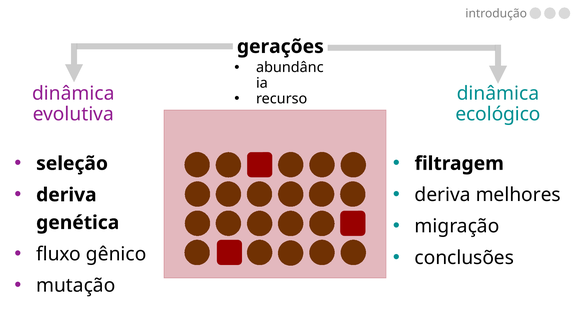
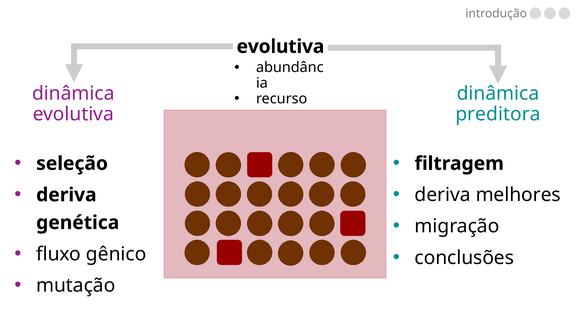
gerações at (280, 47): gerações -> evolutiva
ecológico: ecológico -> preditora
